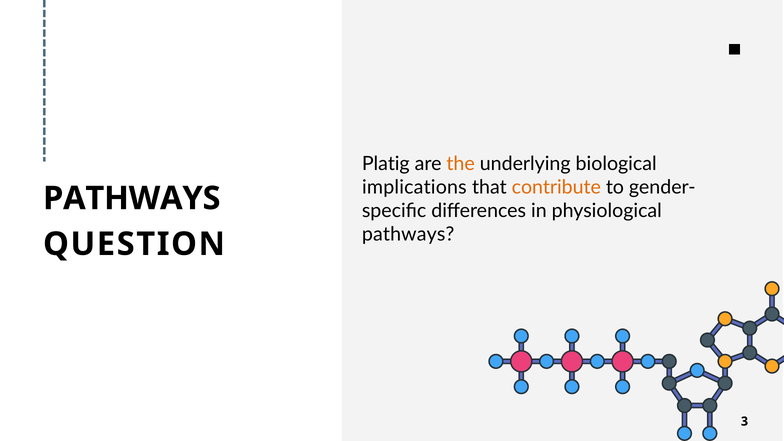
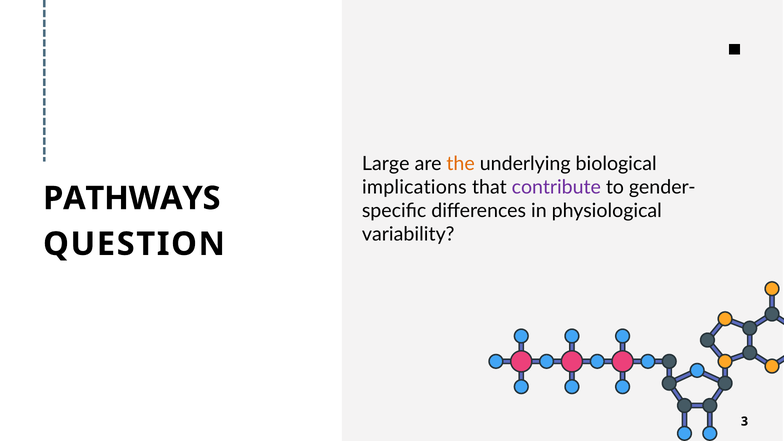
Platig: Platig -> Large
contribute colour: orange -> purple
pathways at (408, 234): pathways -> variability
